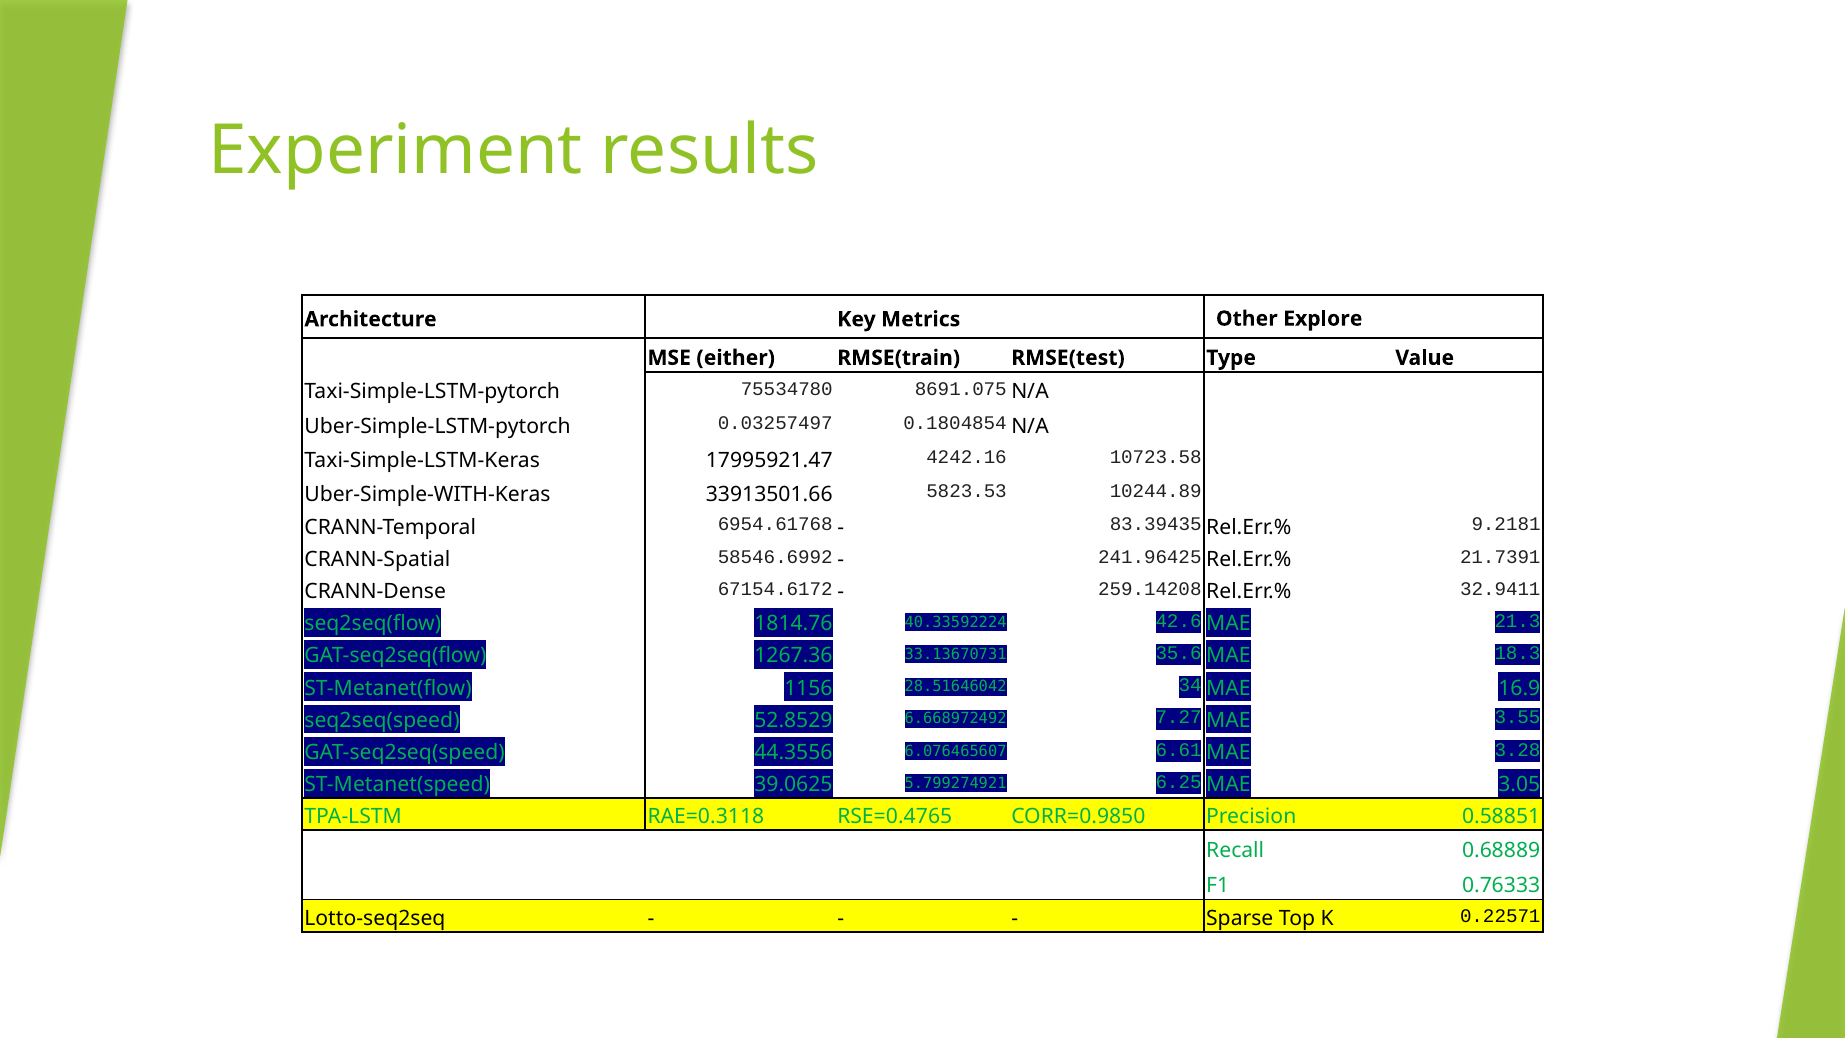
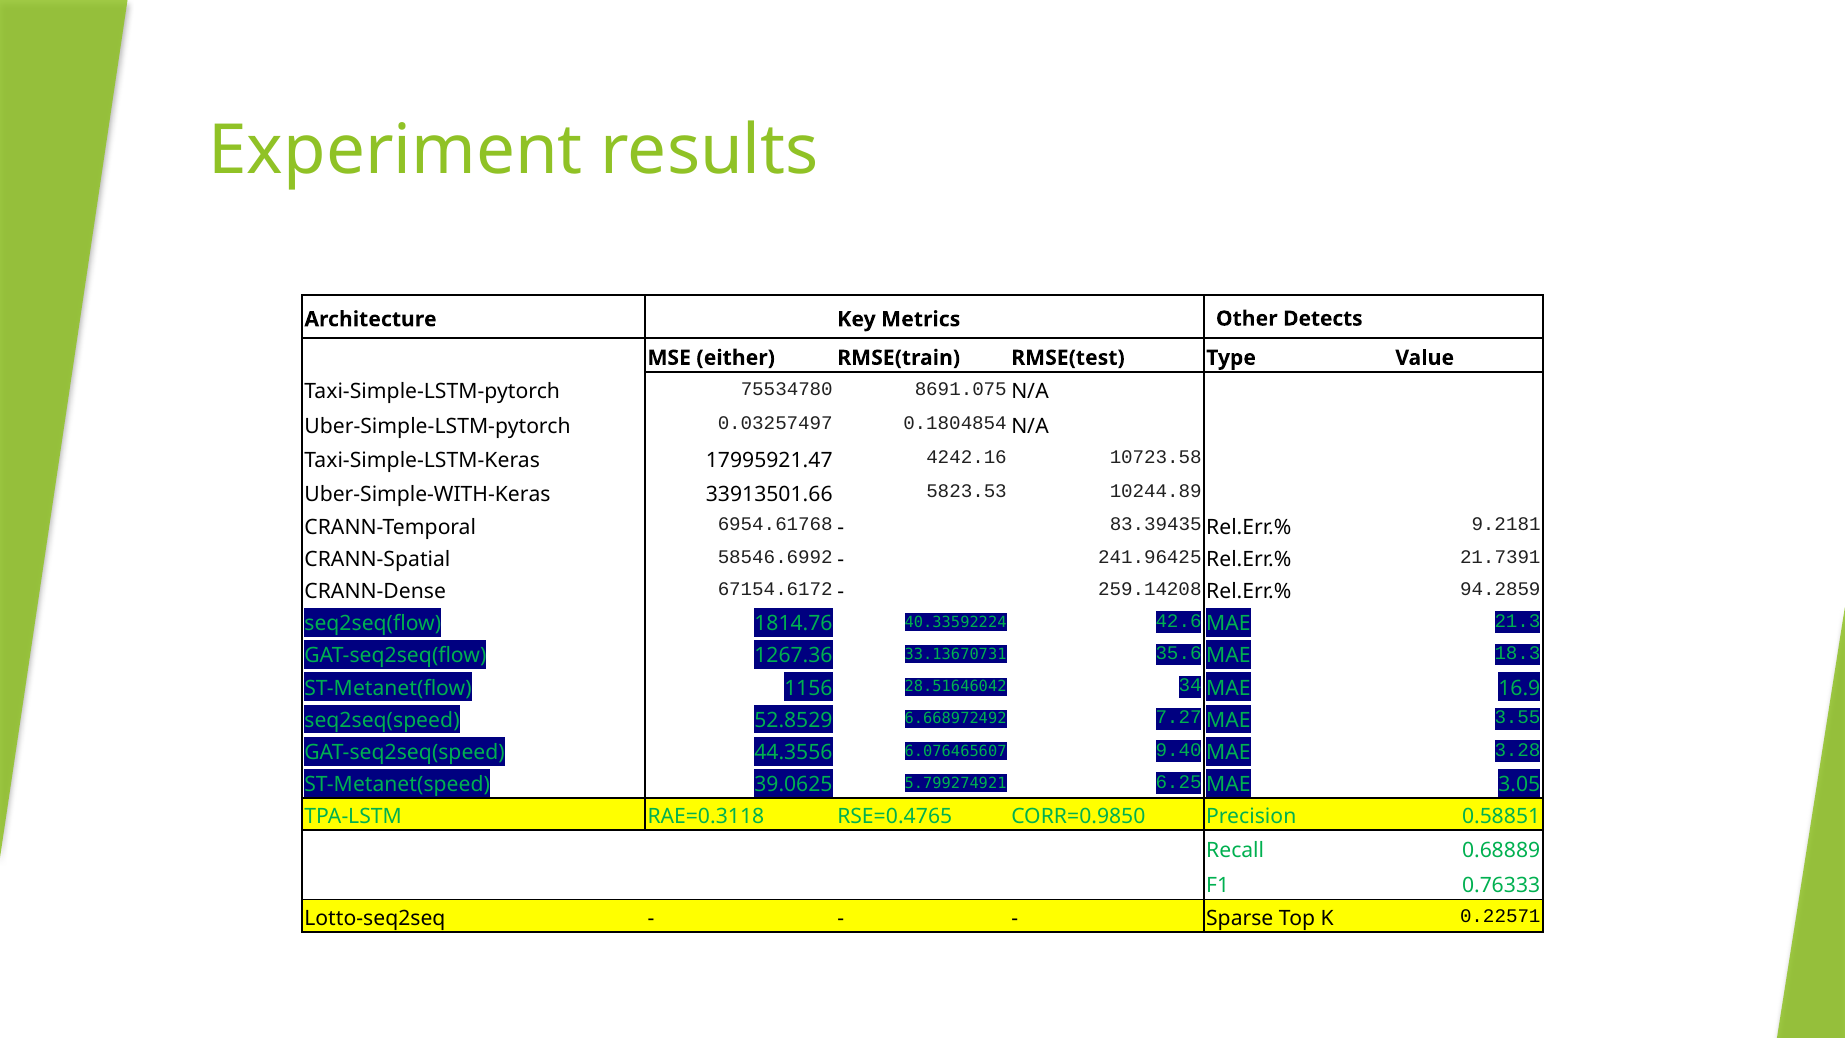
Explore: Explore -> Detects
32.9411: 32.9411 -> 94.2859
6.61: 6.61 -> 9.40
